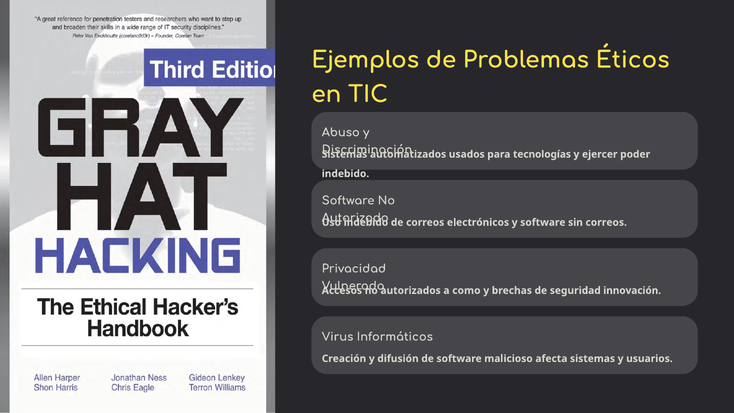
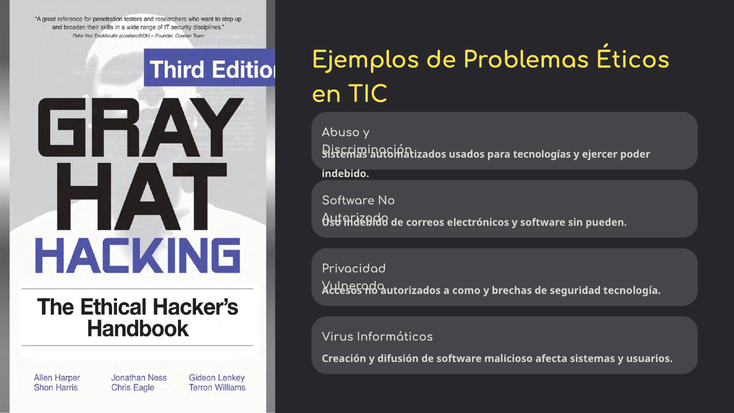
sin correos: correos -> pueden
innovación: innovación -> tecnología
